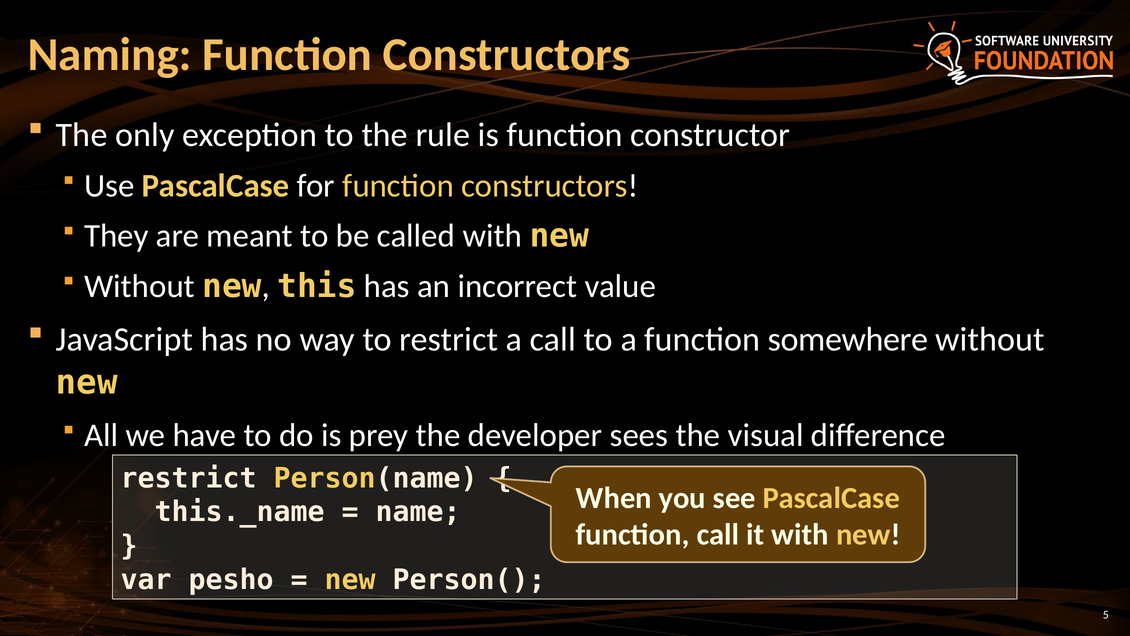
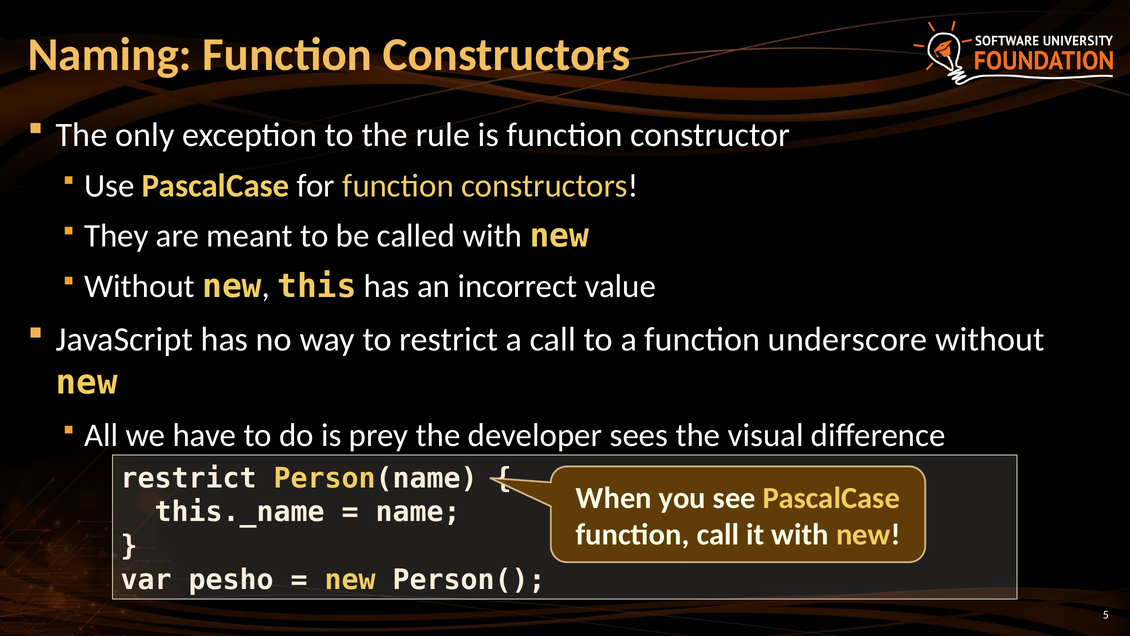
somewhere: somewhere -> underscore
